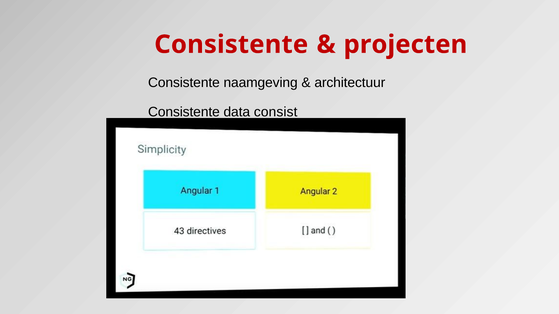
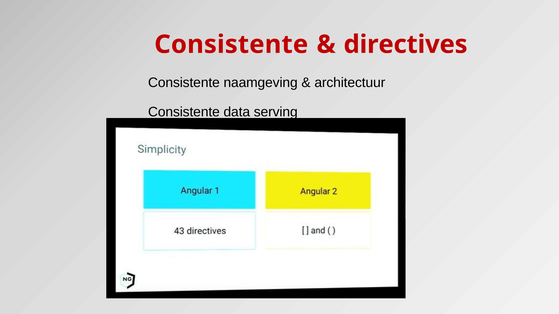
projecten: projecten -> directives
consist: consist -> serving
